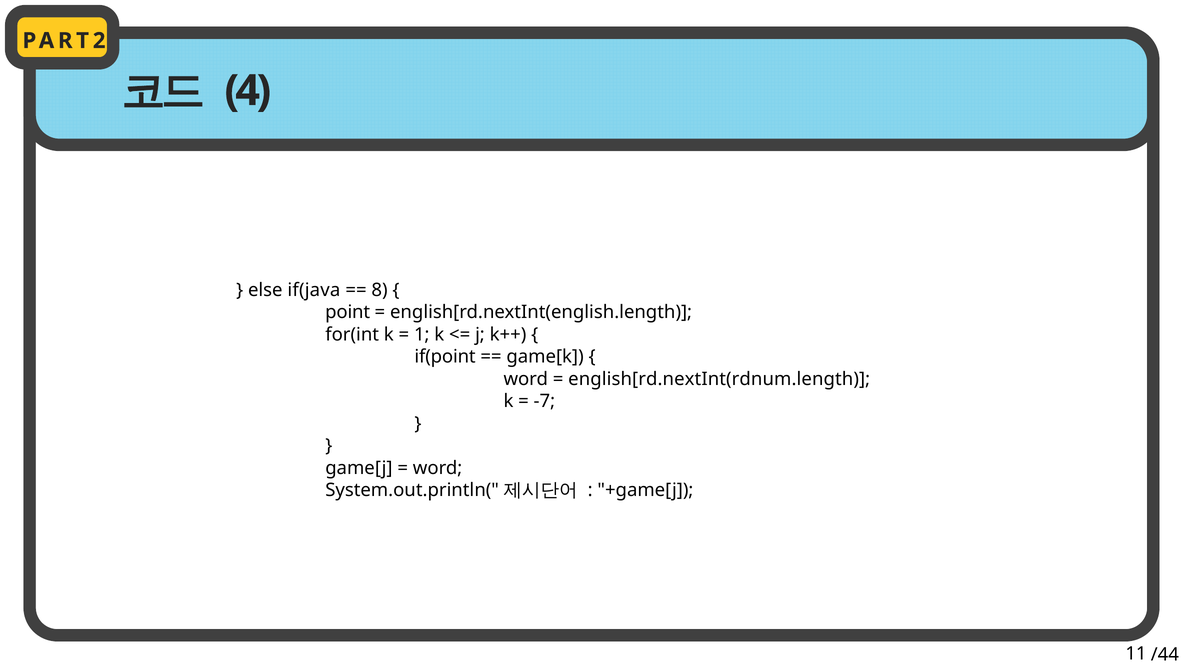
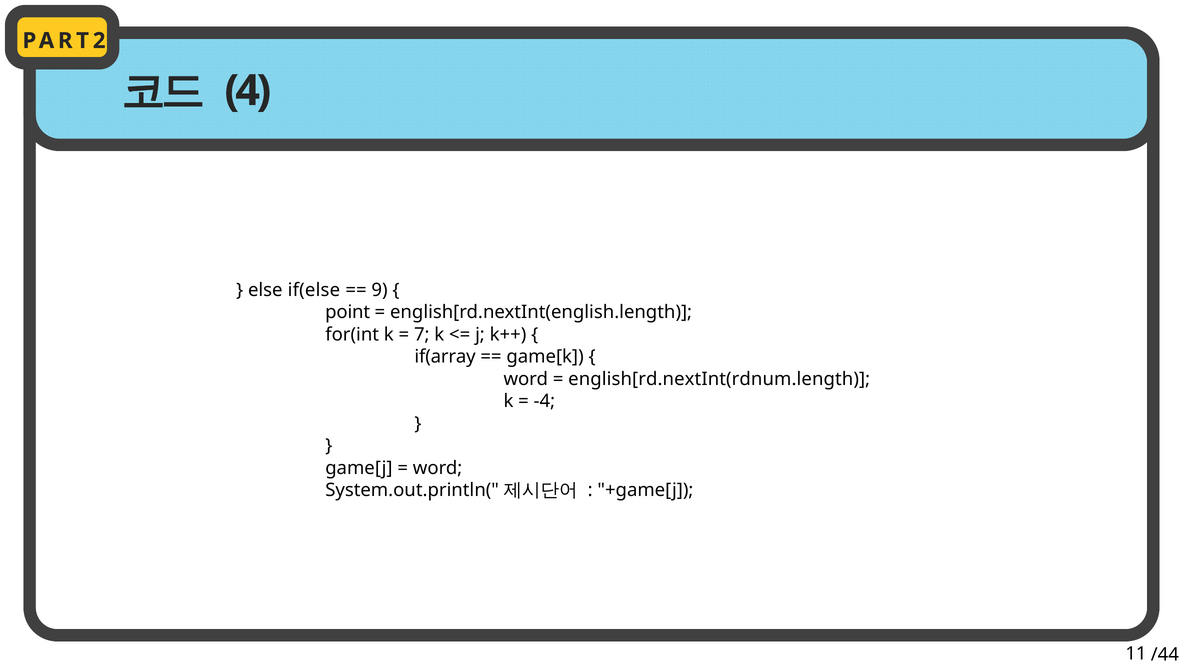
if(java: if(java -> if(else
8: 8 -> 9
1: 1 -> 7
if(point: if(point -> if(array
-7: -7 -> -4
